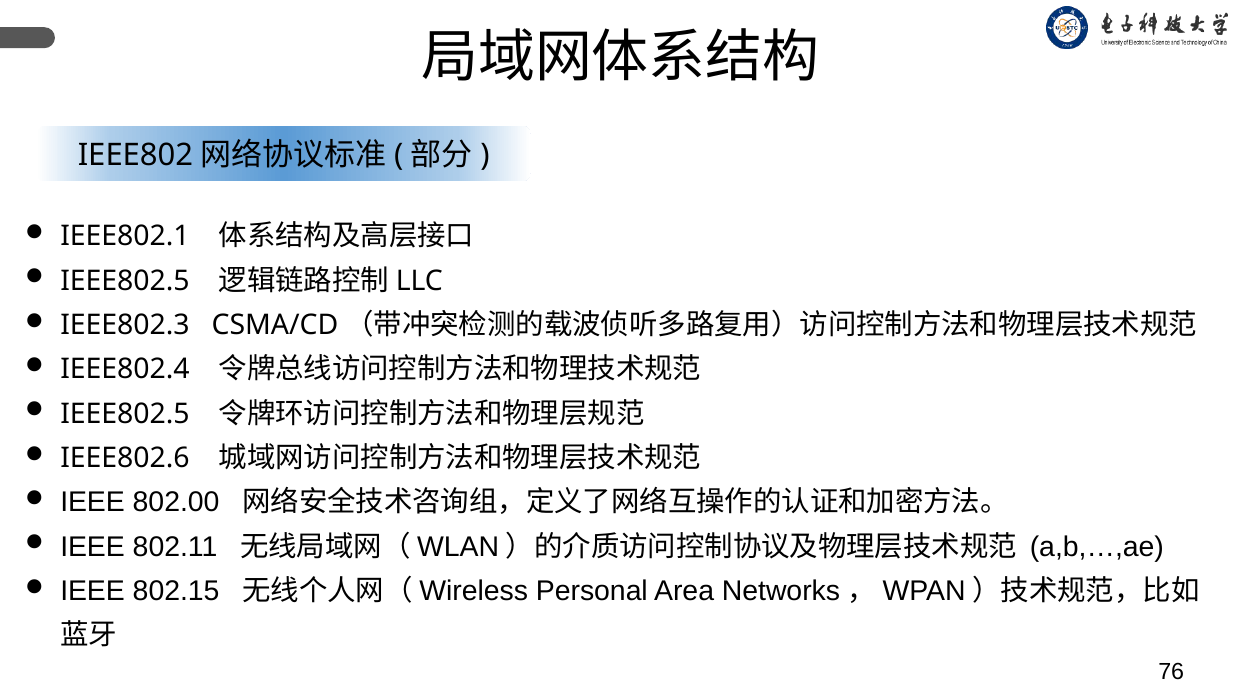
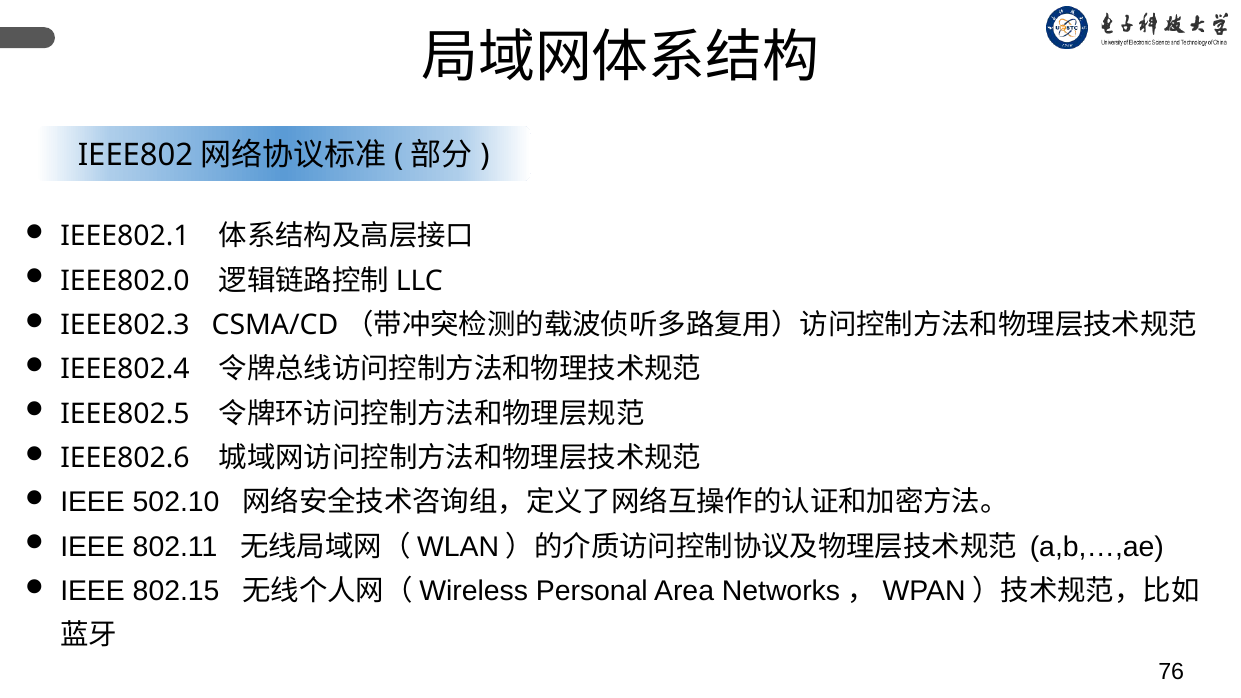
IEEE802.5 at (125, 281): IEEE802.5 -> IEEE802.0
802.00: 802.00 -> 502.10
